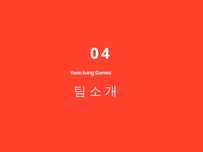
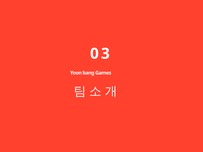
4: 4 -> 3
